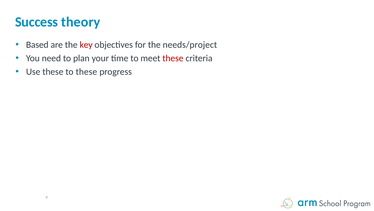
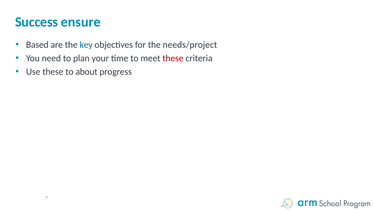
theory: theory -> ensure
key colour: red -> blue
to these: these -> about
